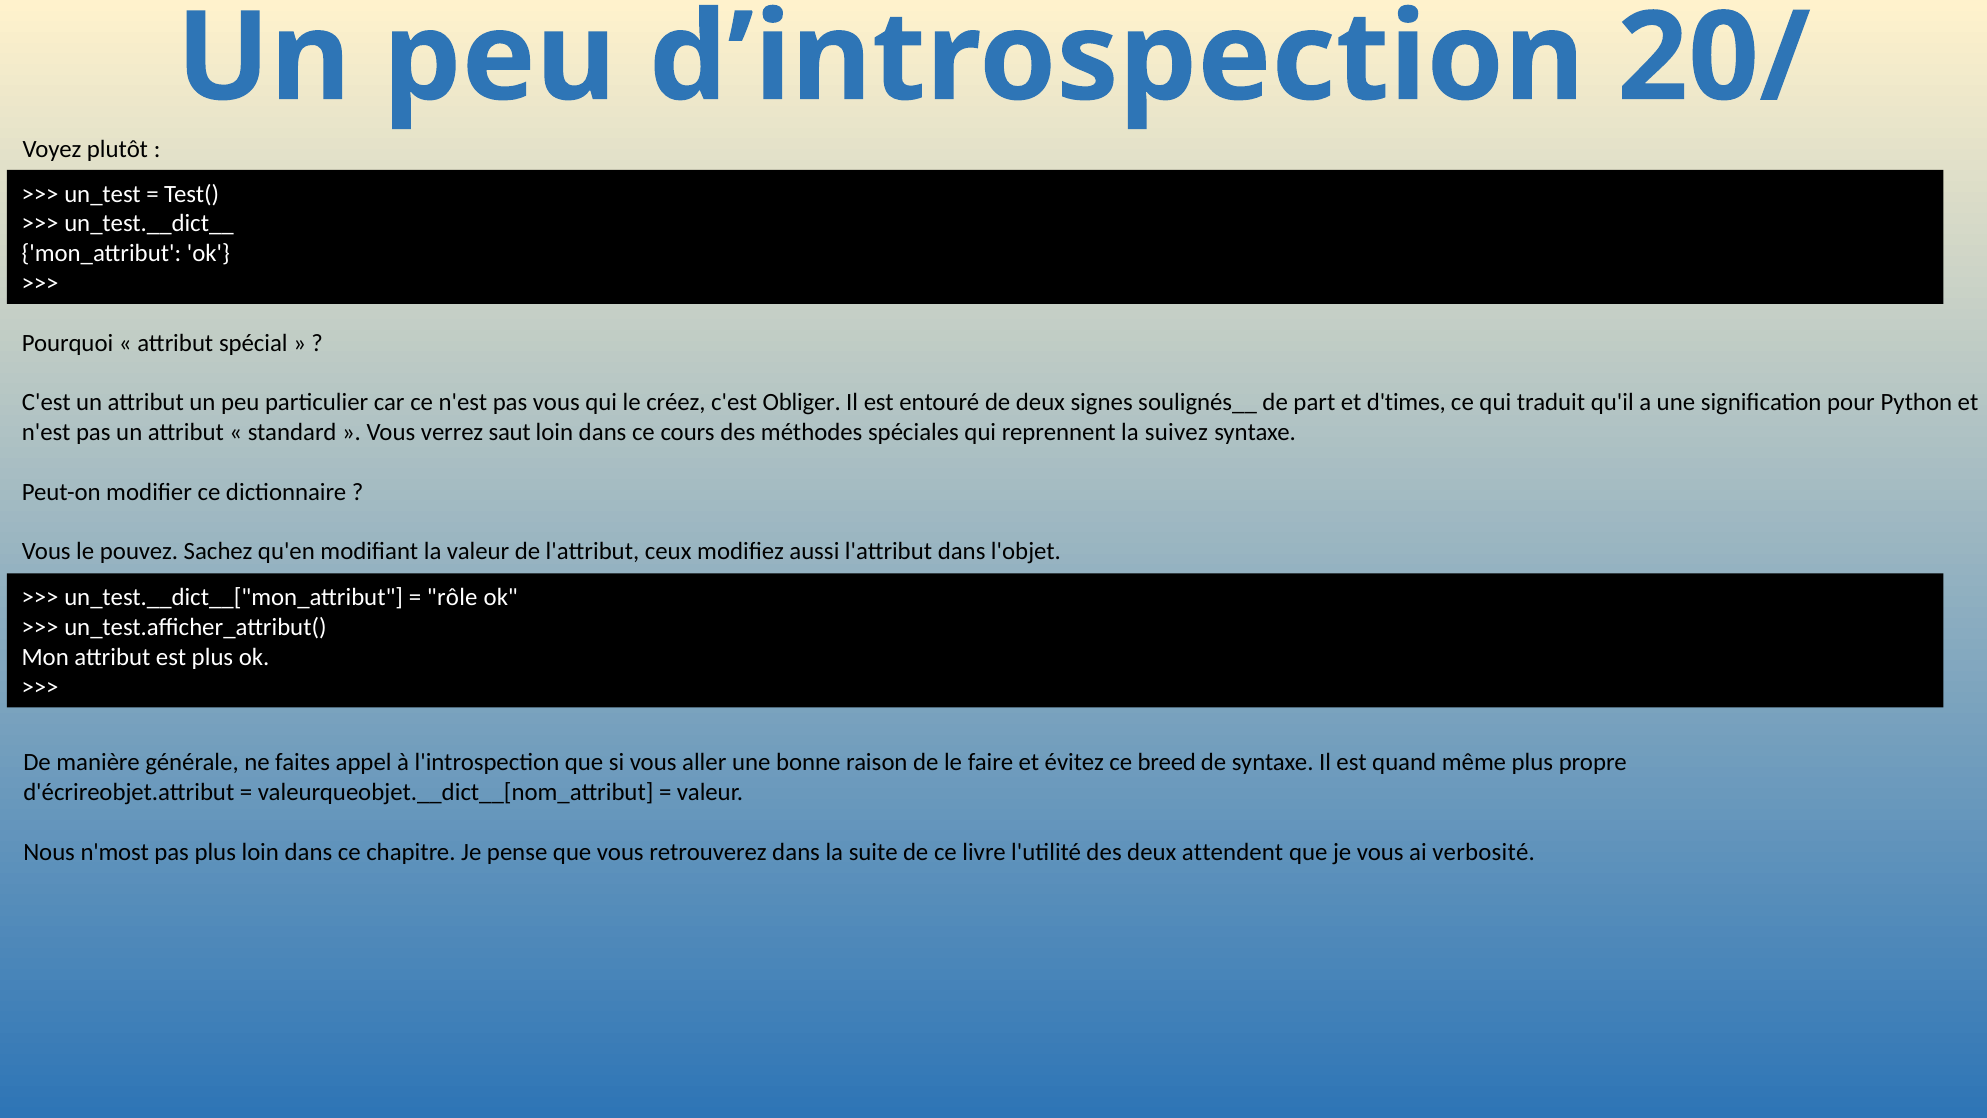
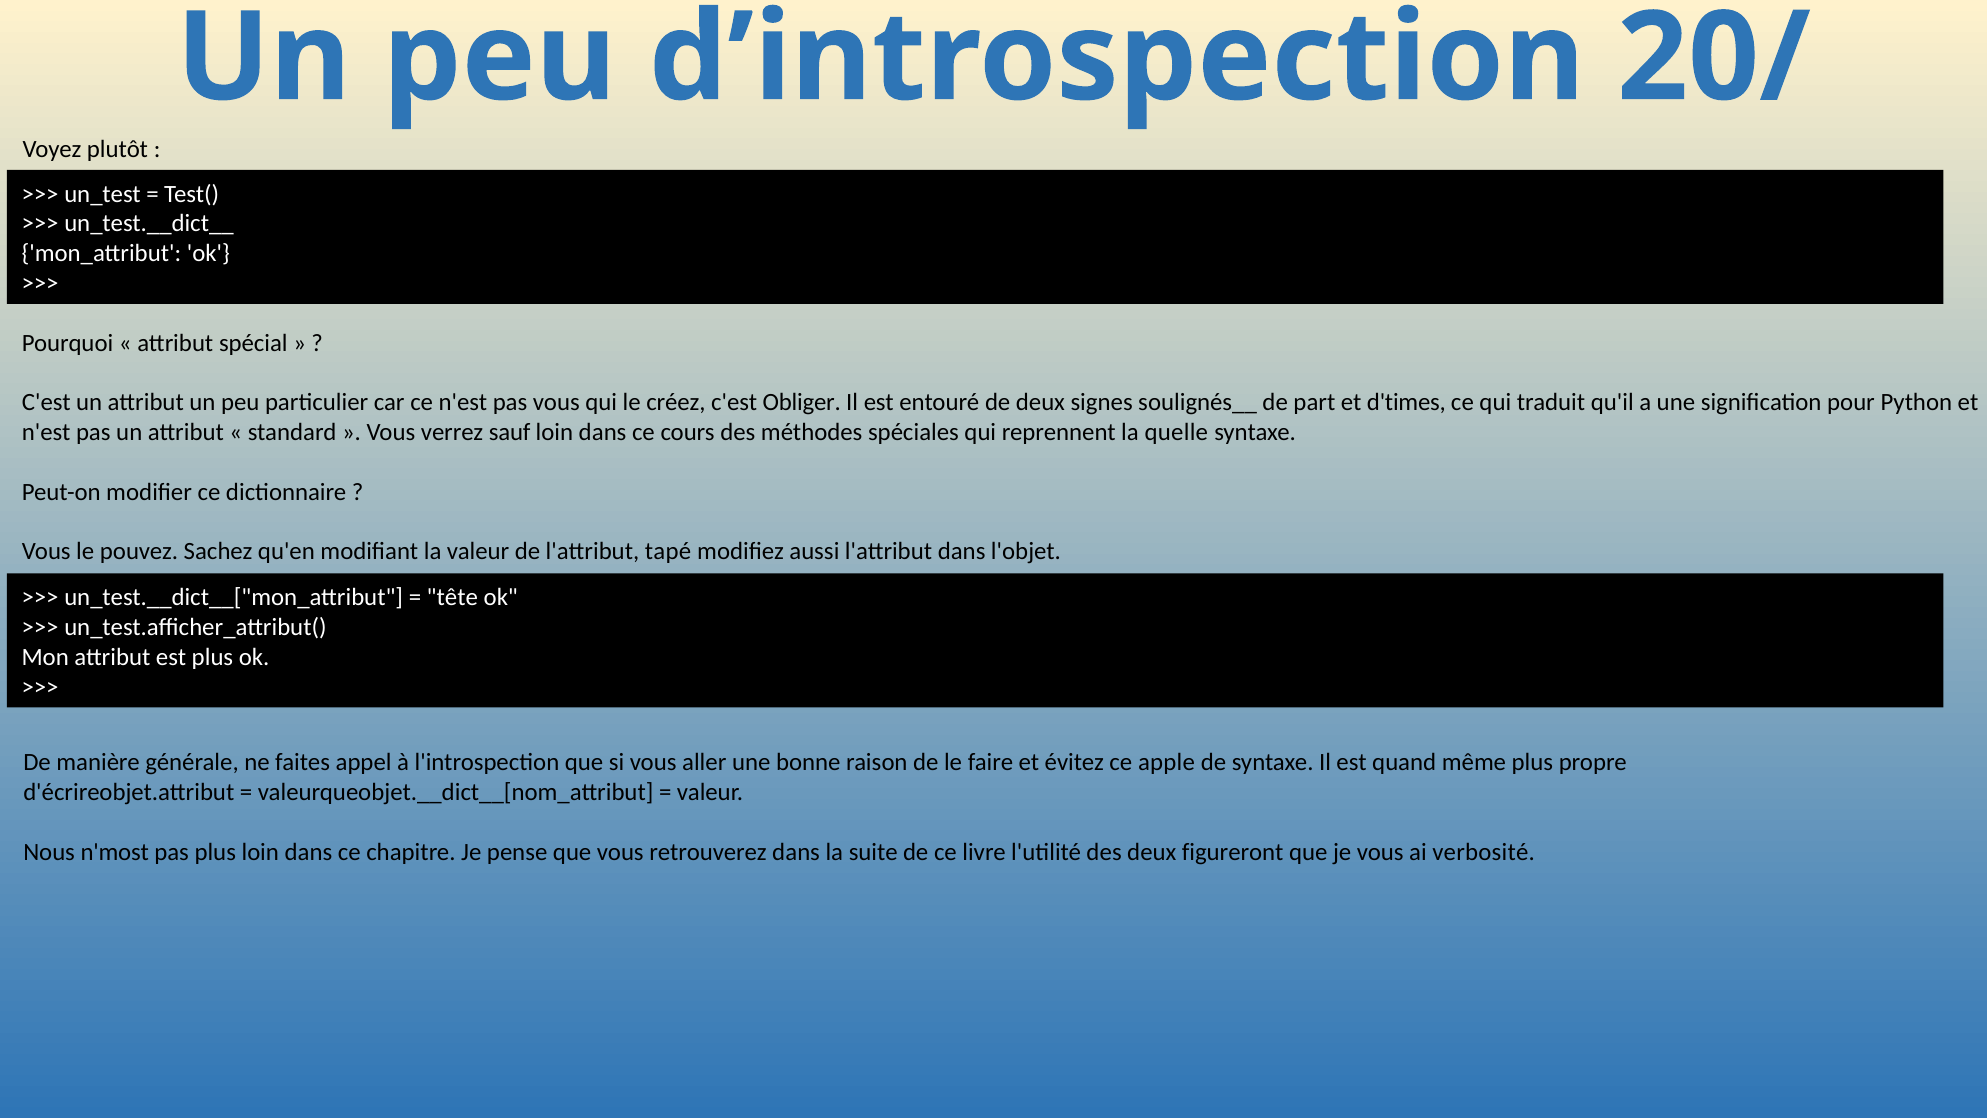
saut: saut -> sauf
suivez: suivez -> quelle
ceux: ceux -> tapé
rôle: rôle -> tête
breed: breed -> apple
attendent: attendent -> figureront
